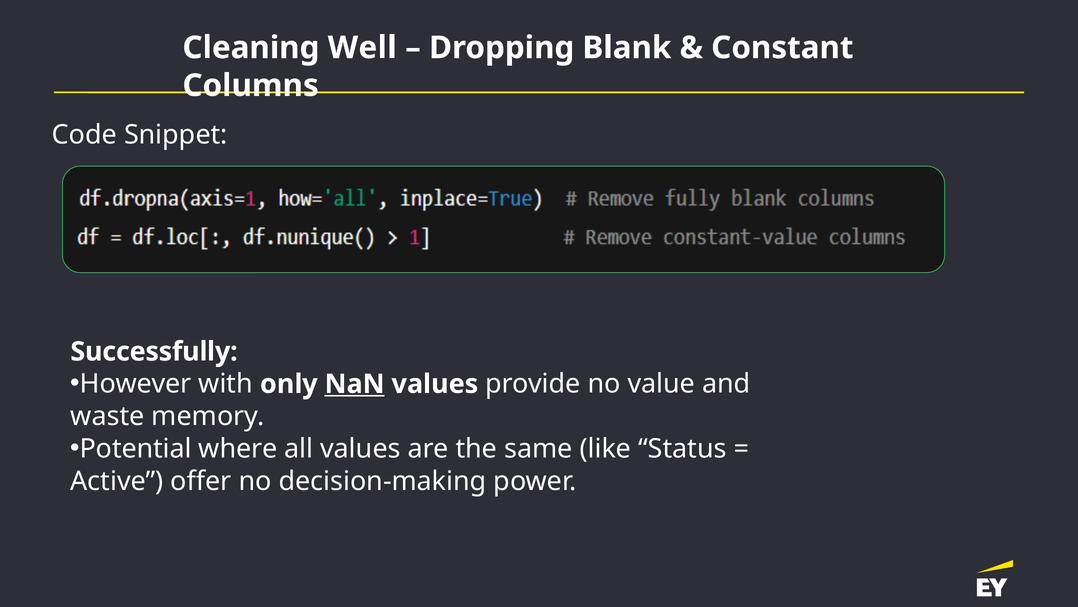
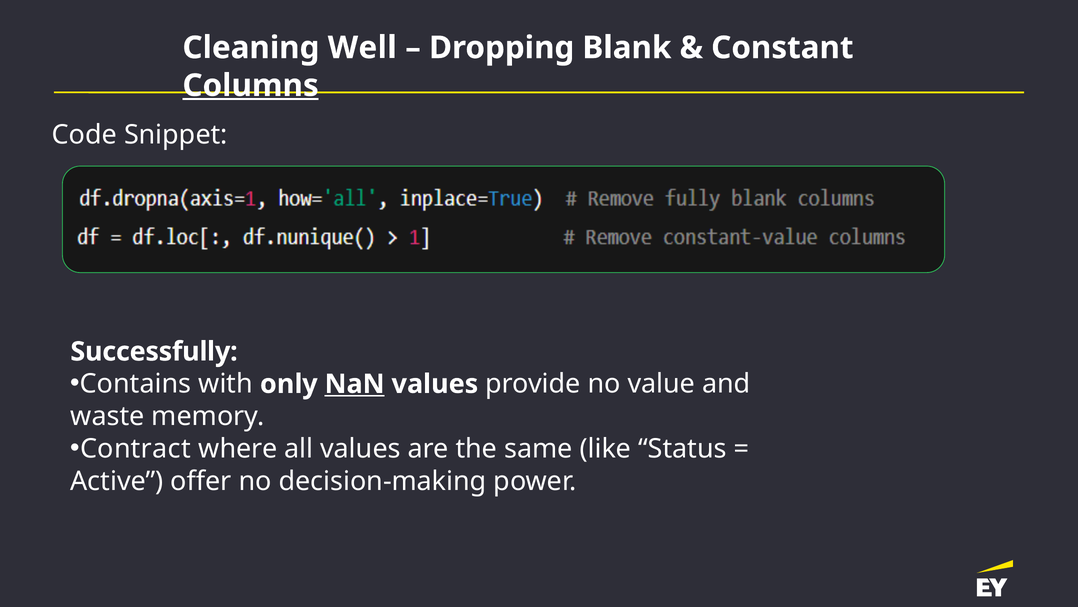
Columns underline: none -> present
However: However -> Contains
Potential: Potential -> Contract
